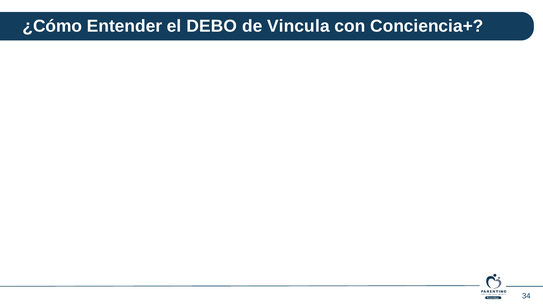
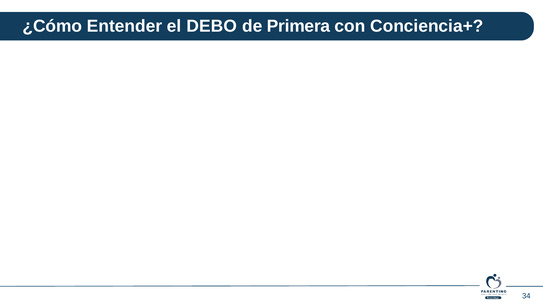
Vincula: Vincula -> Primera
